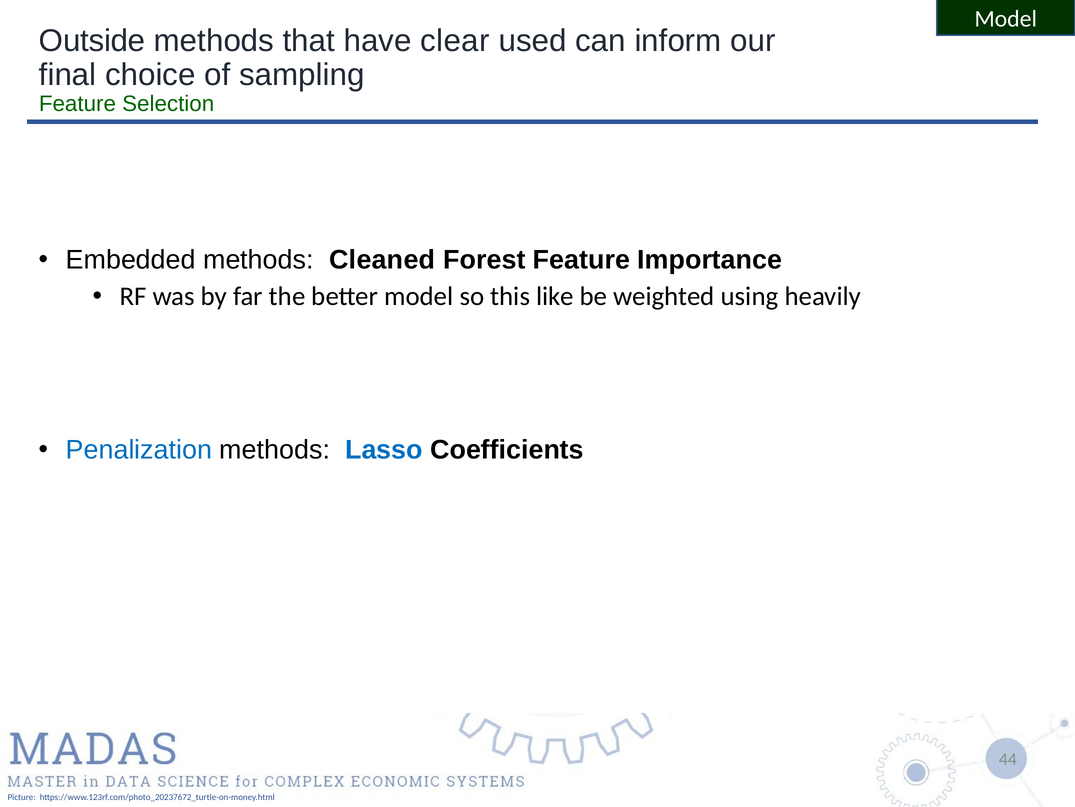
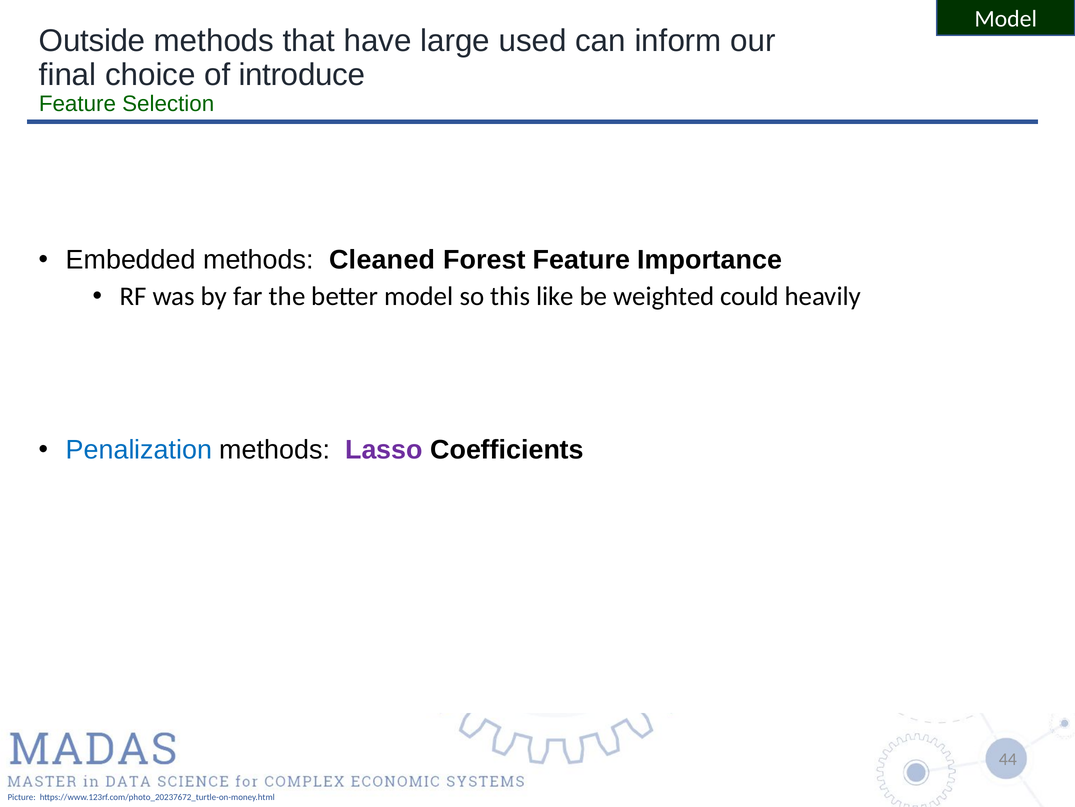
clear: clear -> large
sampling: sampling -> introduce
using: using -> could
Lasso colour: blue -> purple
